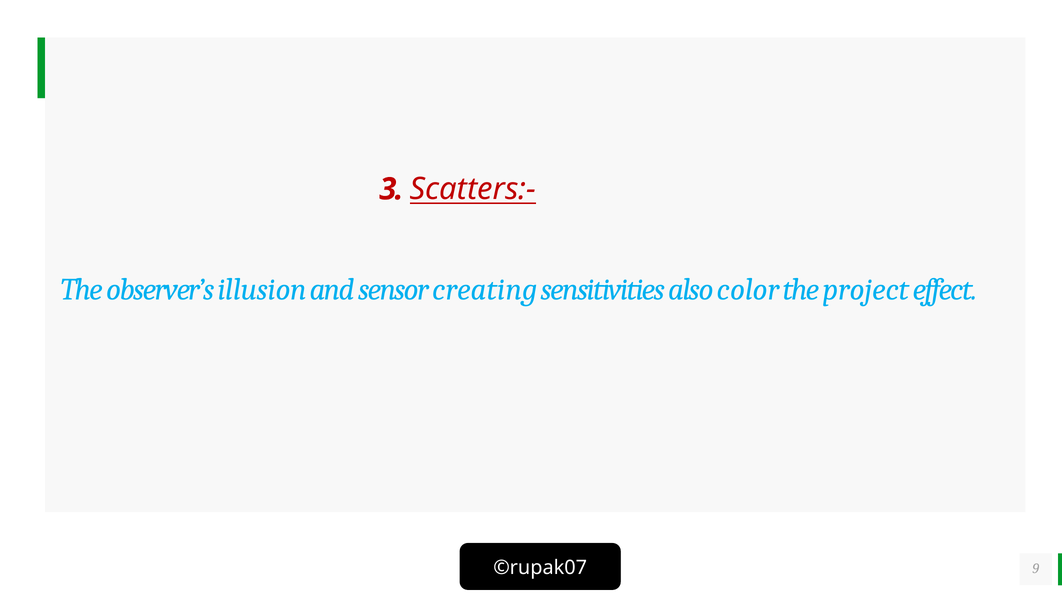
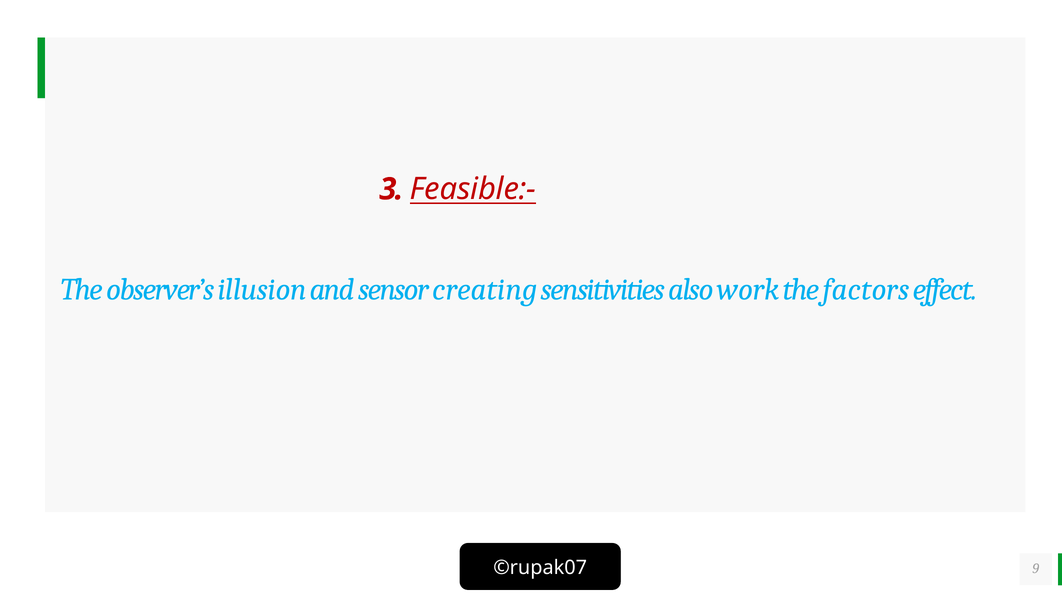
Scatters:-: Scatters:- -> Feasible:-
color: color -> work
project: project -> factors
